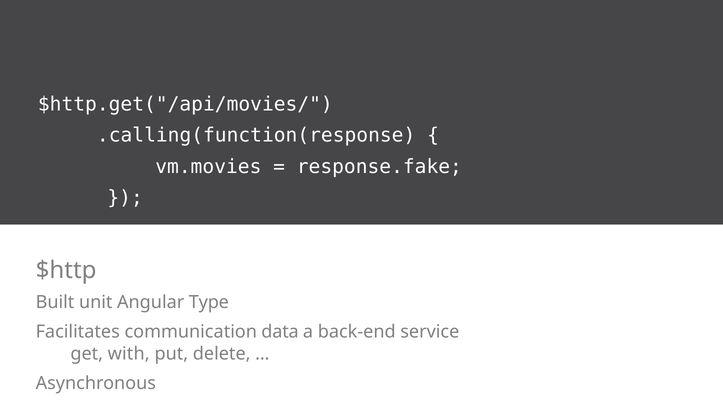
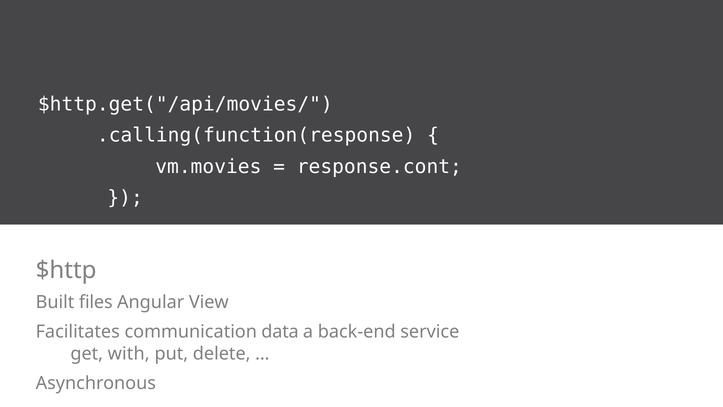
response.fake: response.fake -> response.cont
unit: unit -> files
Type: Type -> View
